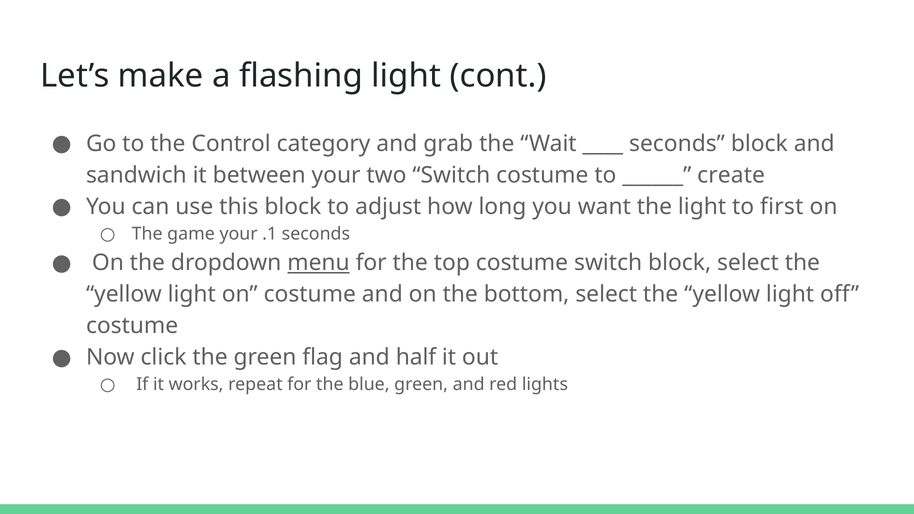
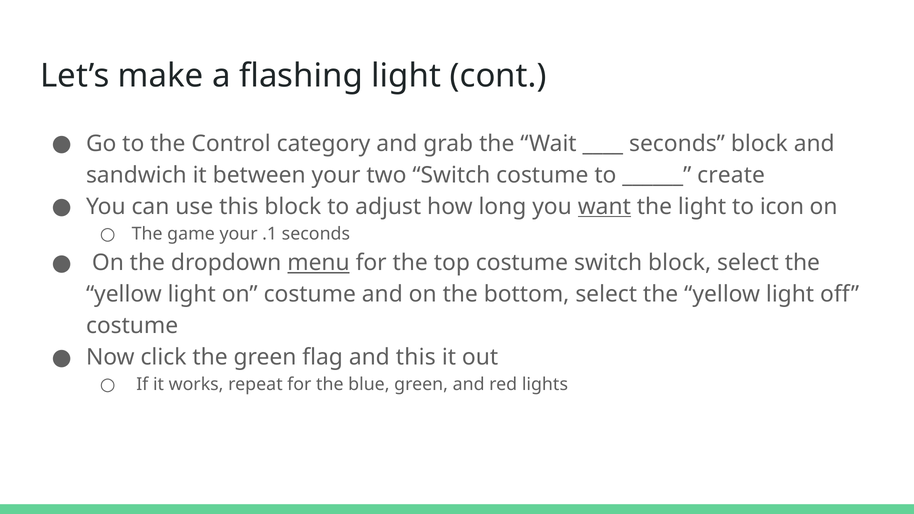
want underline: none -> present
first: first -> icon
and half: half -> this
